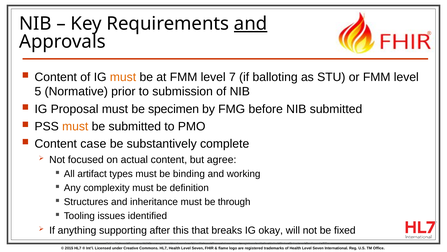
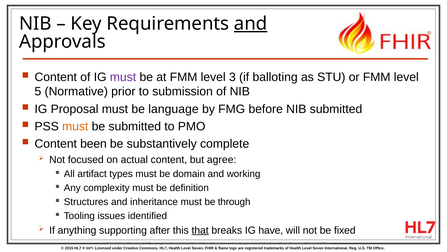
must at (123, 77) colour: orange -> purple
7: 7 -> 3
specimen: specimen -> language
case: case -> been
binding: binding -> domain
that underline: none -> present
okay: okay -> have
